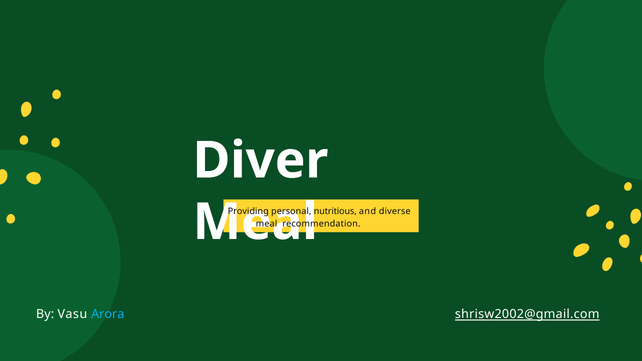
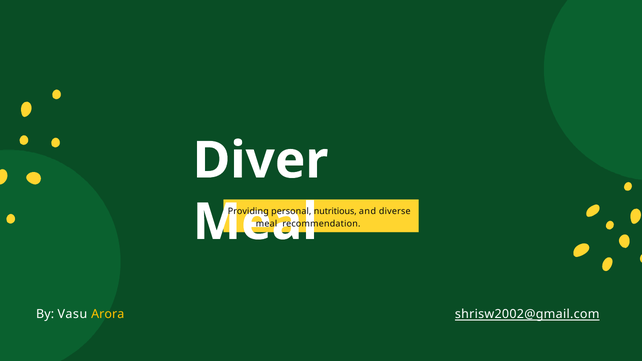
Arora colour: light blue -> yellow
